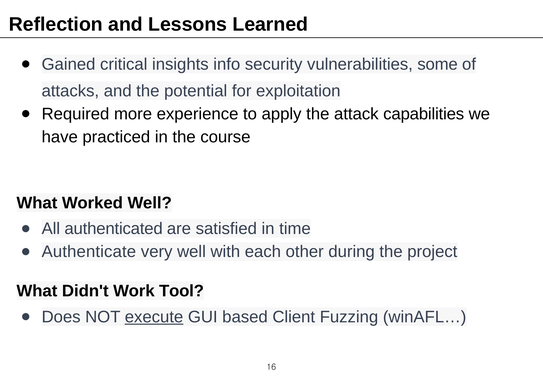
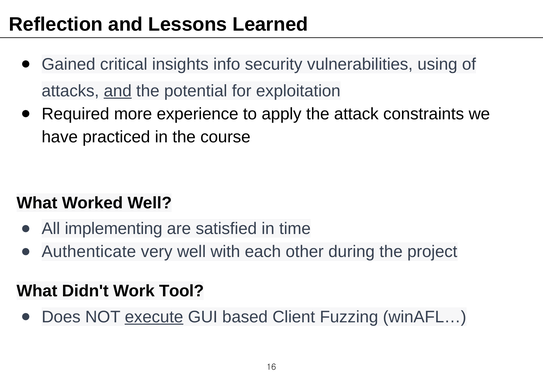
some: some -> using
and at (118, 91) underline: none -> present
capabilities: capabilities -> constraints
authenticated: authenticated -> implementing
